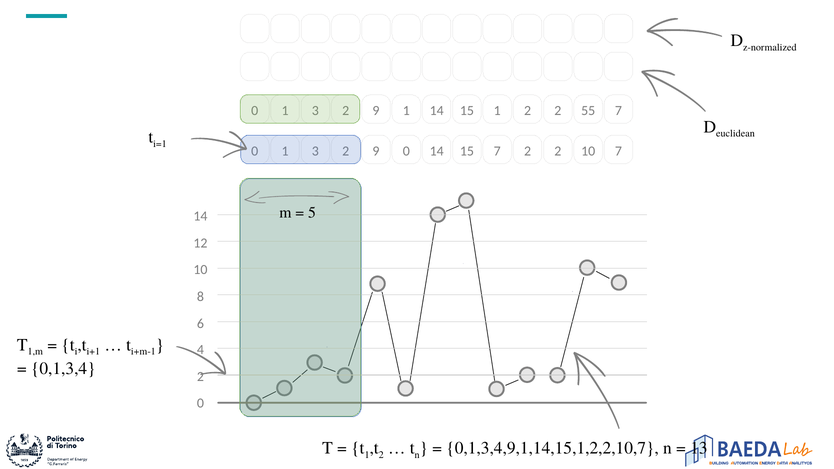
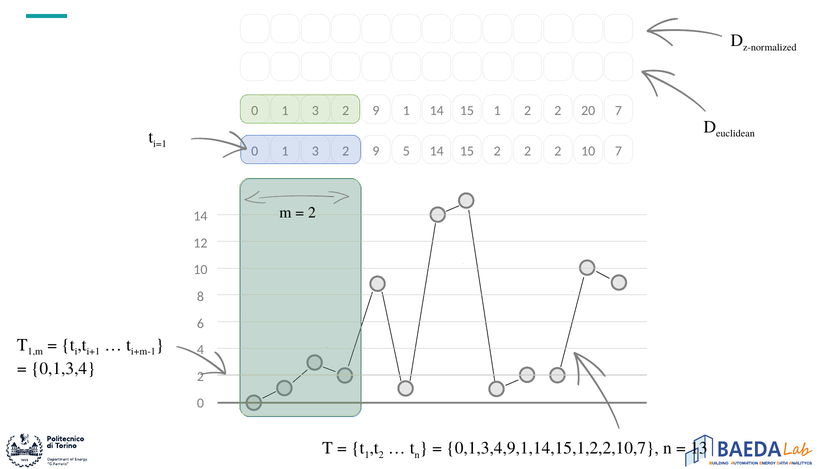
55: 55 -> 20
9 0: 0 -> 5
14 7: 7 -> 2
5 at (312, 212): 5 -> 2
